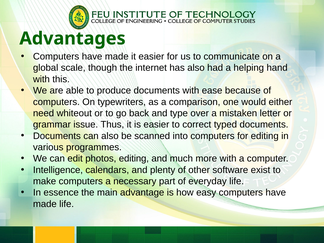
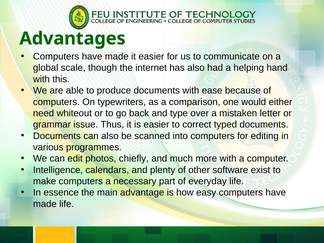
photos editing: editing -> chiefly
